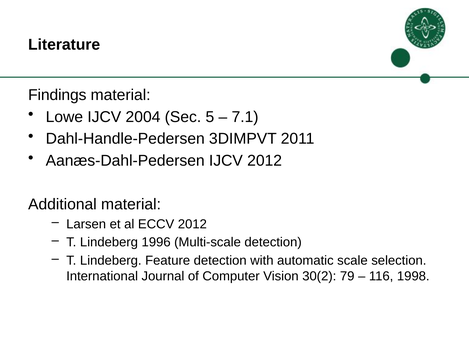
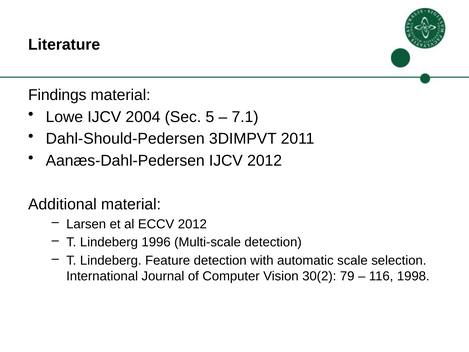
Dahl-Handle-Pedersen: Dahl-Handle-Pedersen -> Dahl-Should-Pedersen
